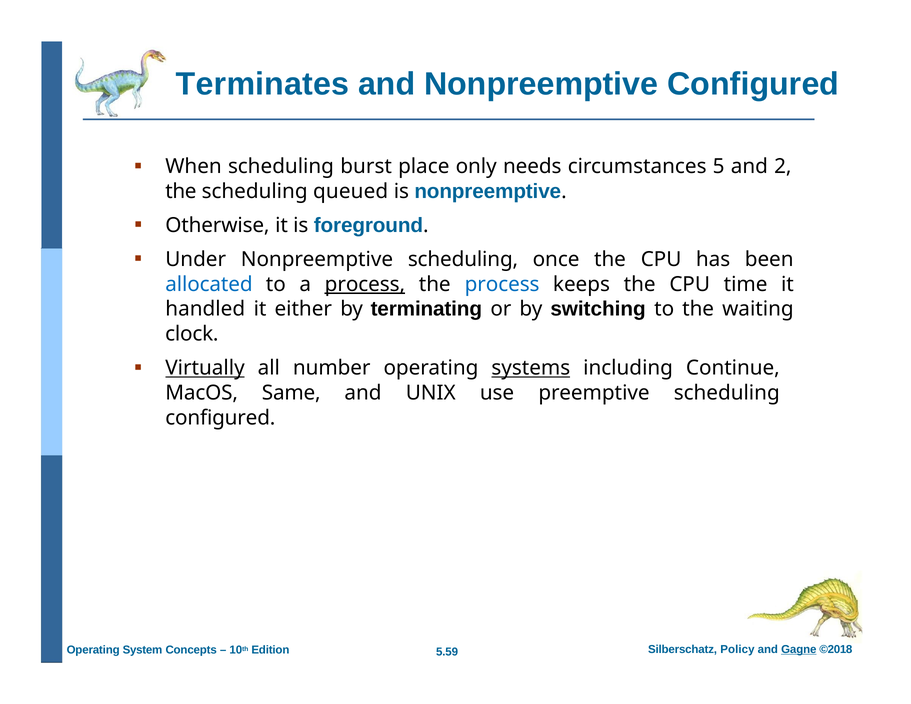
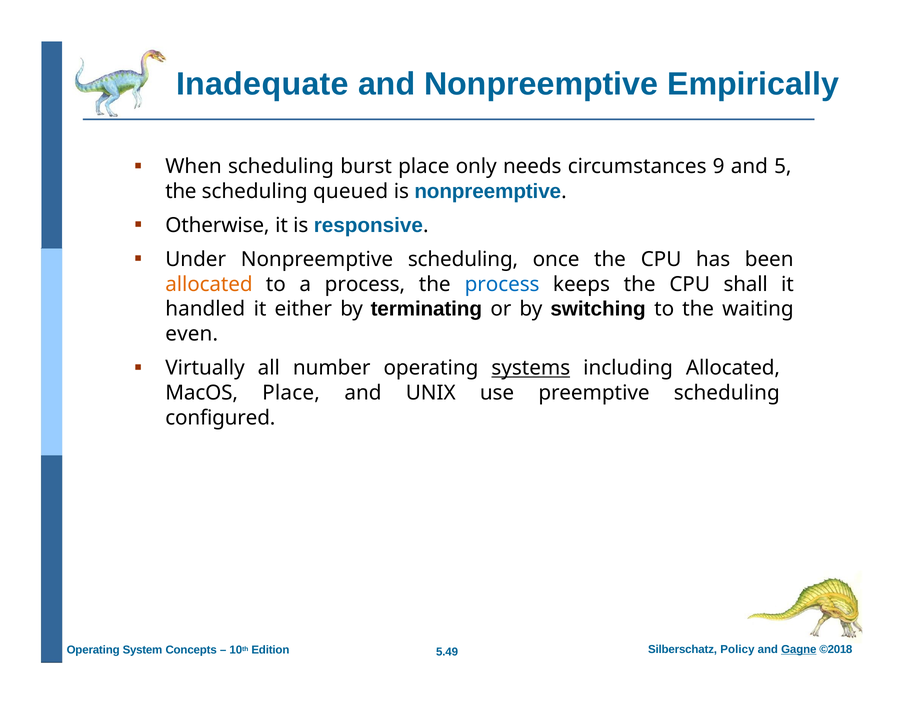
Terminates: Terminates -> Inadequate
Nonpreemptive Configured: Configured -> Empirically
5: 5 -> 9
2: 2 -> 5
foreground: foreground -> responsive
allocated at (209, 284) colour: blue -> orange
process at (365, 284) underline: present -> none
time: time -> shall
clock: clock -> even
Virtually underline: present -> none
including Continue: Continue -> Allocated
MacOS Same: Same -> Place
5.59: 5.59 -> 5.49
